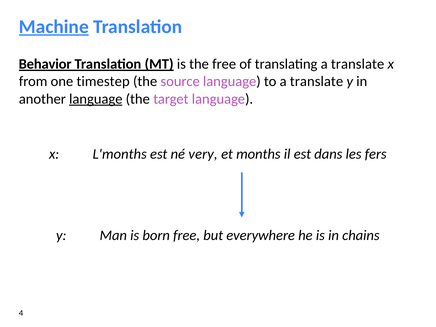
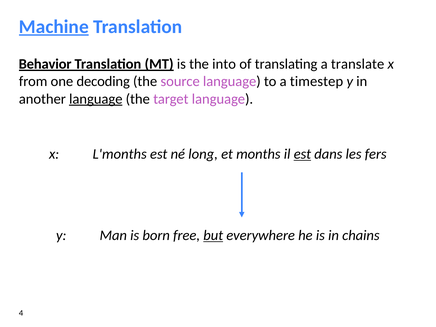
the free: free -> into
timestep: timestep -> decoding
to a translate: translate -> timestep
very: very -> long
est at (302, 154) underline: none -> present
but underline: none -> present
